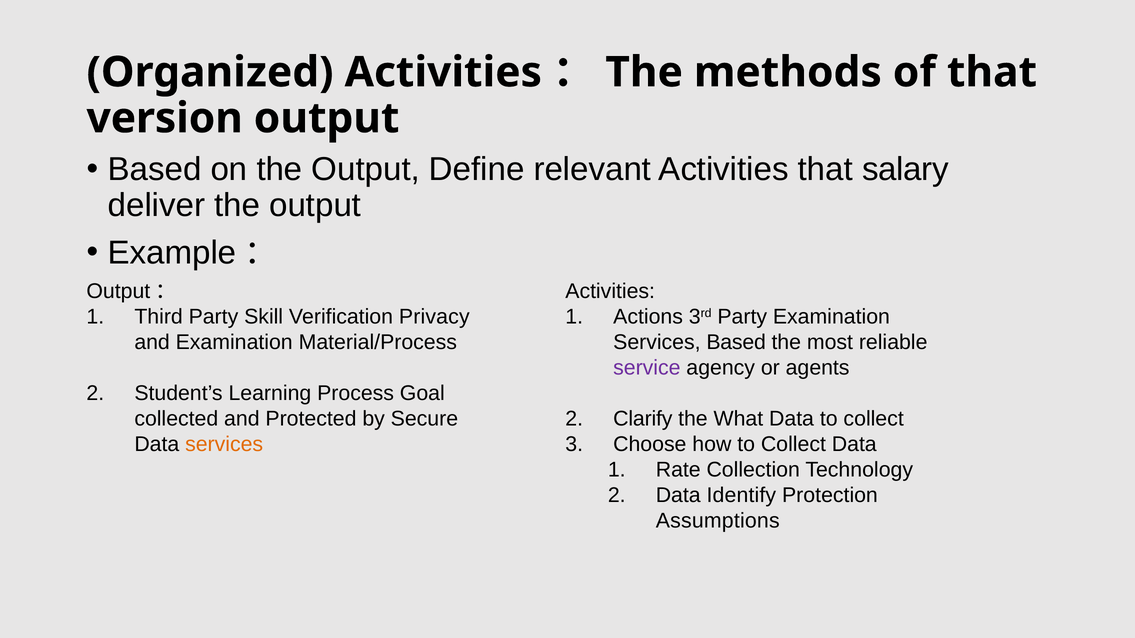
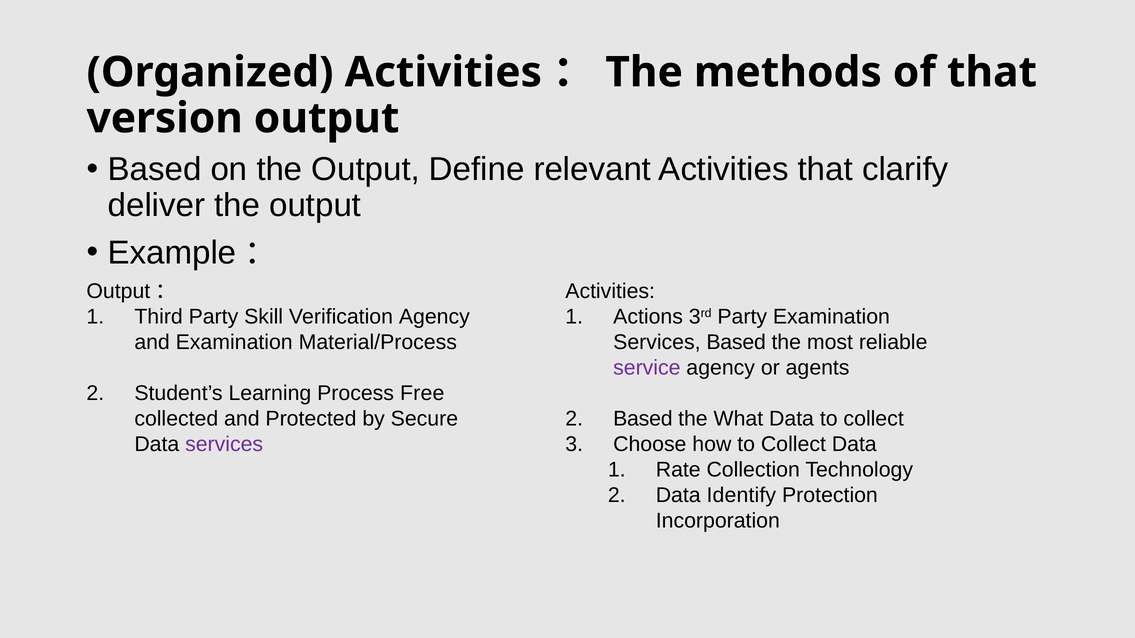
salary: salary -> clarify
Verification Privacy: Privacy -> Agency
Goal: Goal -> Free
Clarify at (643, 419): Clarify -> Based
services at (224, 445) colour: orange -> purple
Assumptions: Assumptions -> Incorporation
